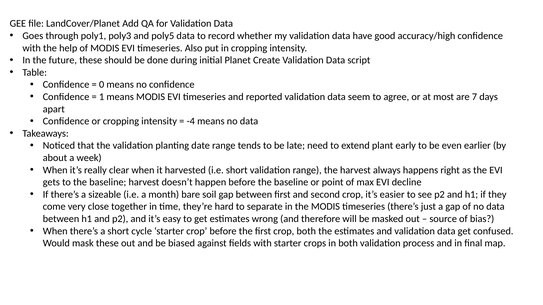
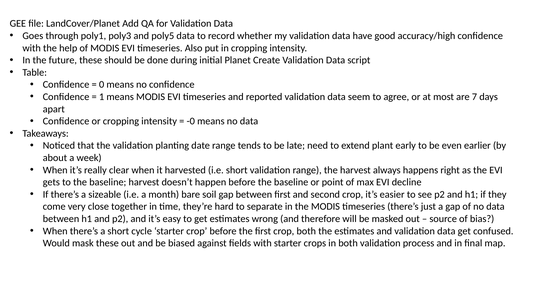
-4: -4 -> -0
